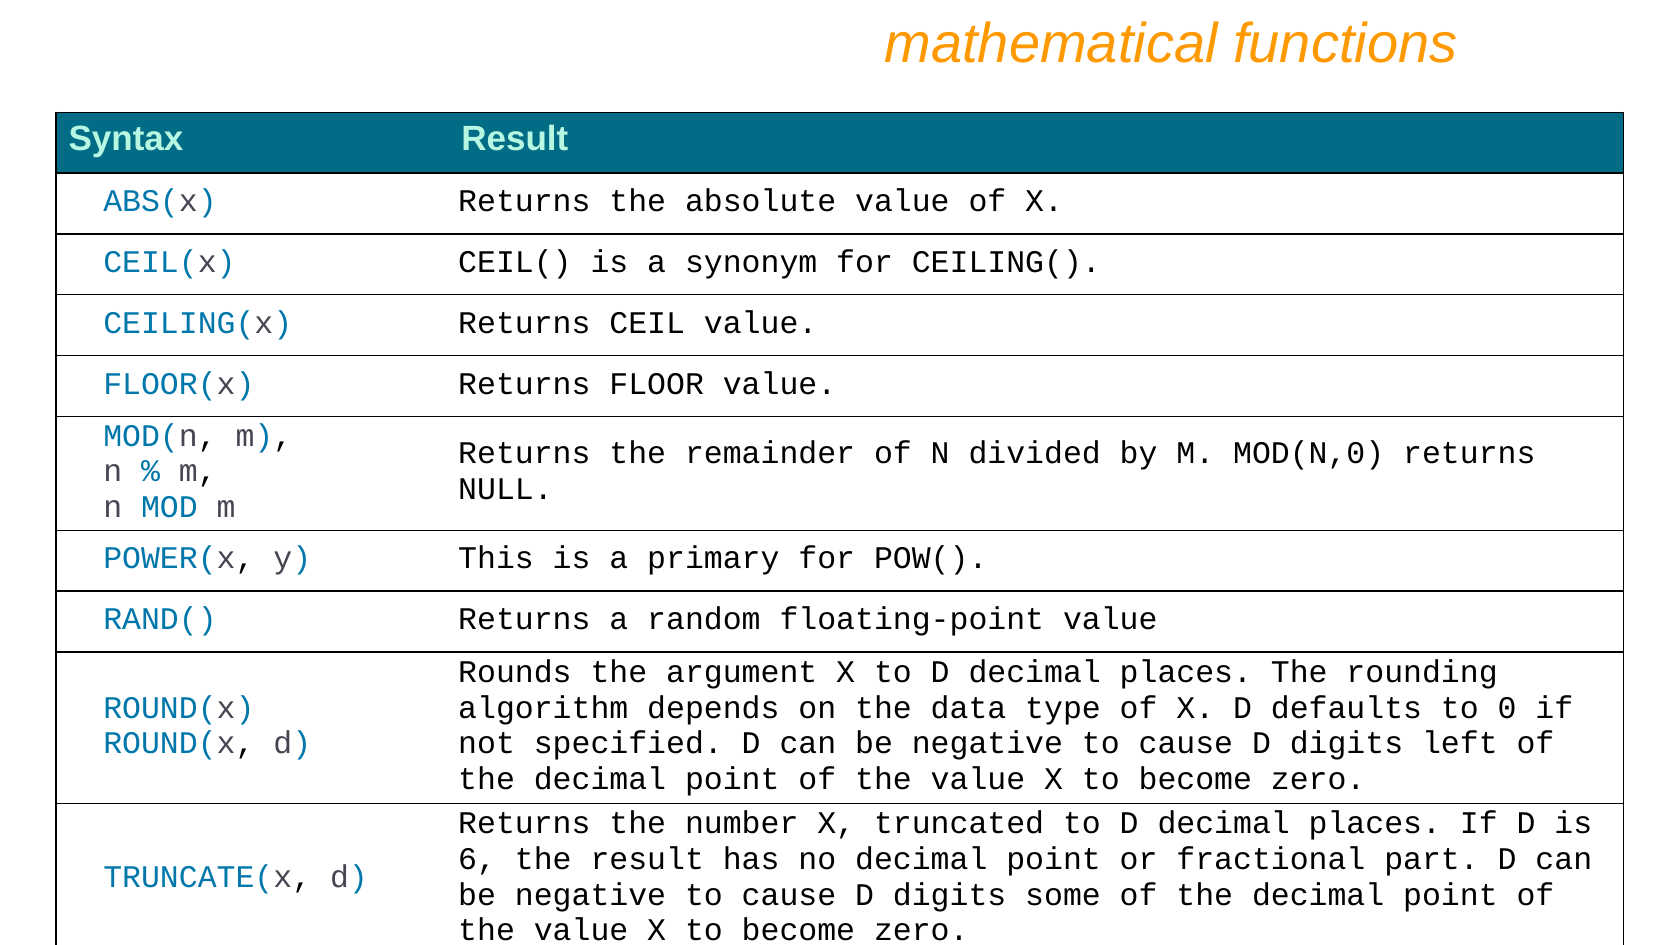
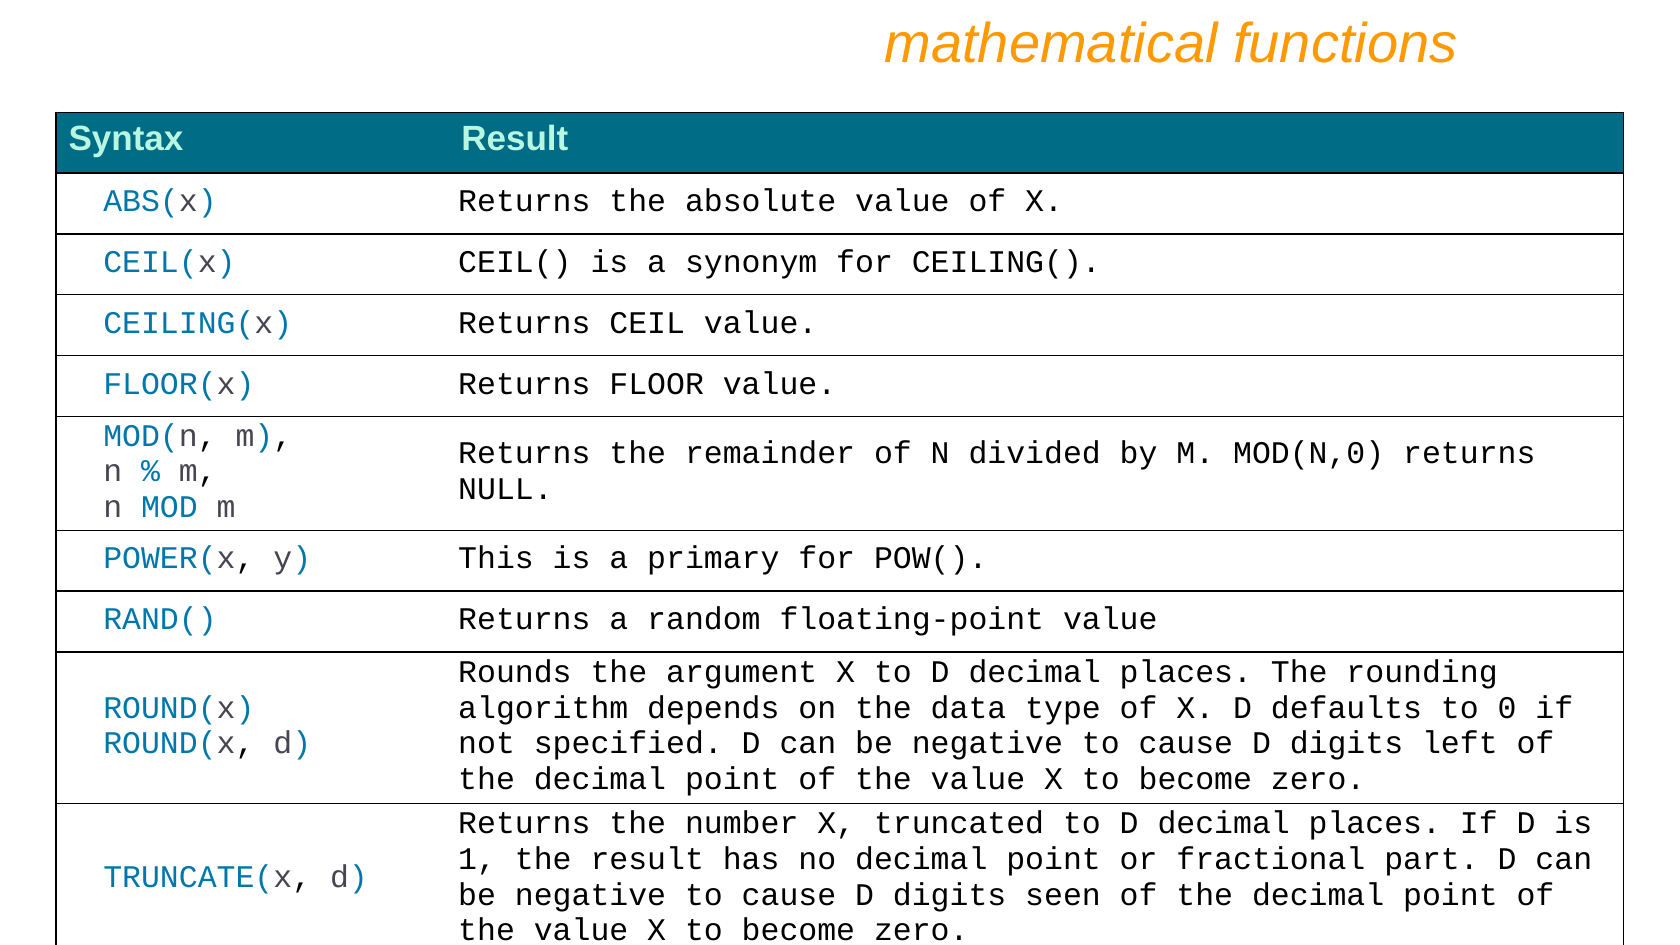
6: 6 -> 1
some: some -> seen
